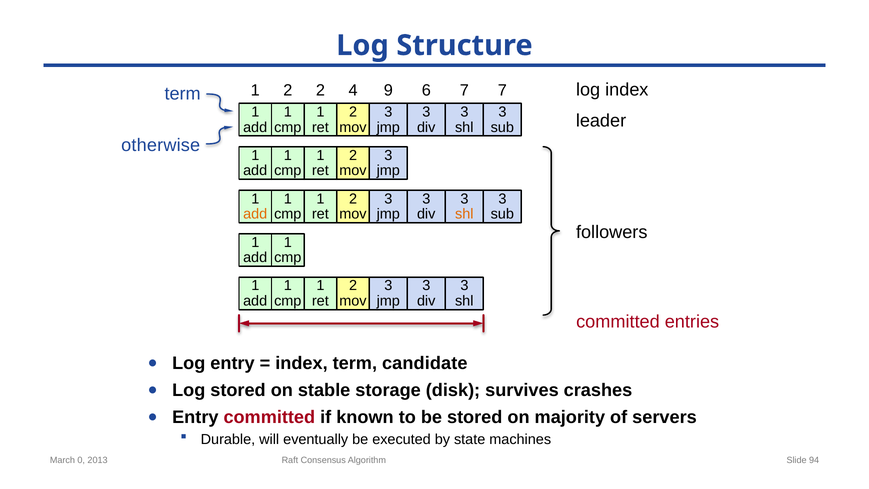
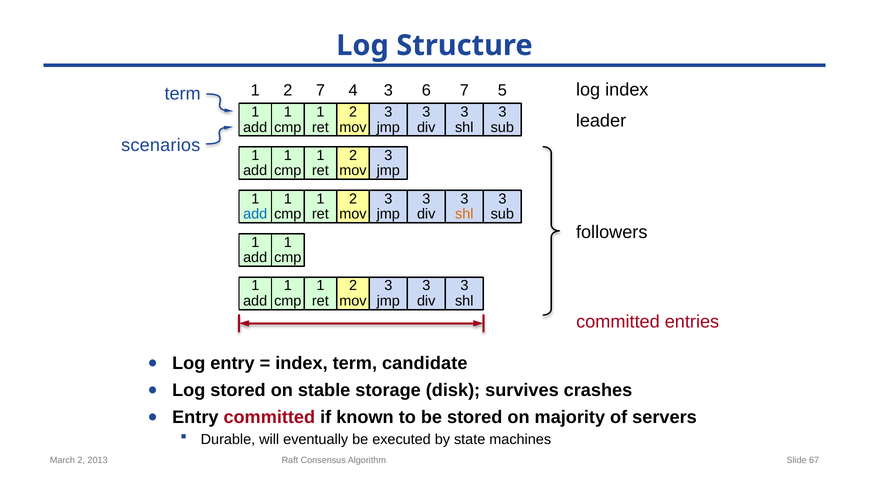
2 2: 2 -> 7
4 9: 9 -> 3
7 7: 7 -> 5
otherwise: otherwise -> scenarios
add at (255, 214) colour: orange -> blue
March 0: 0 -> 2
94: 94 -> 67
